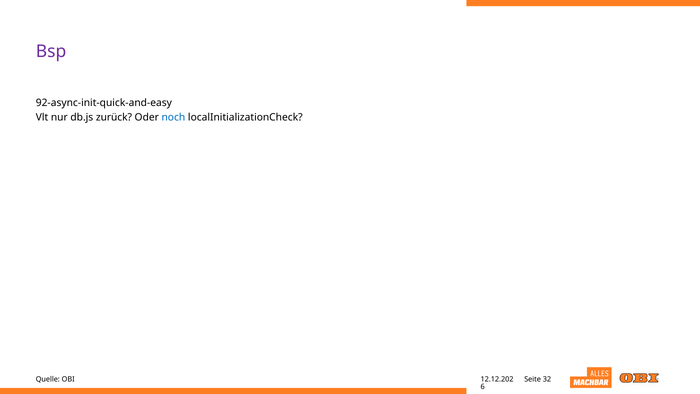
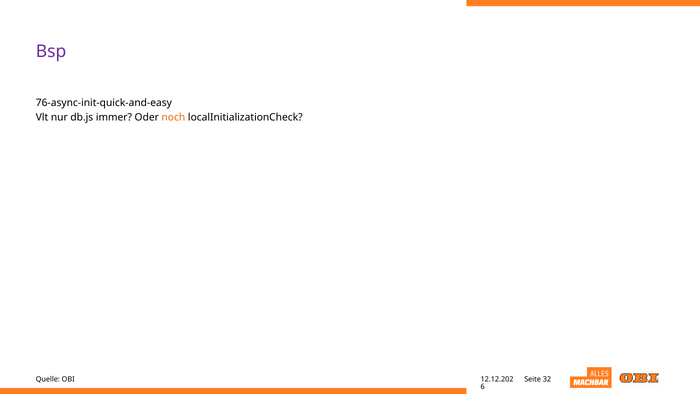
92-async-init-quick-and-easy: 92-async-init-quick-and-easy -> 76-async-init-quick-and-easy
zurück: zurück -> immer
noch colour: blue -> orange
